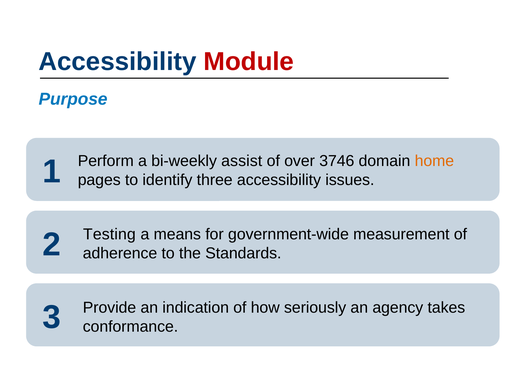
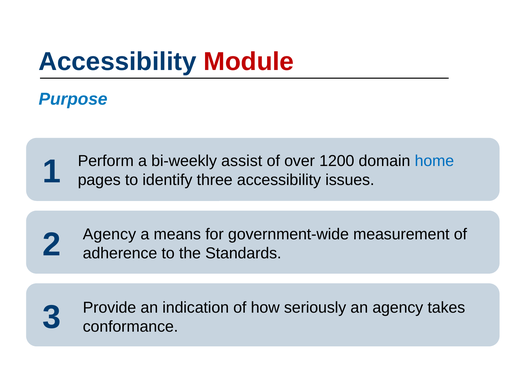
3746: 3746 -> 1200
home colour: orange -> blue
Testing at (109, 234): Testing -> Agency
